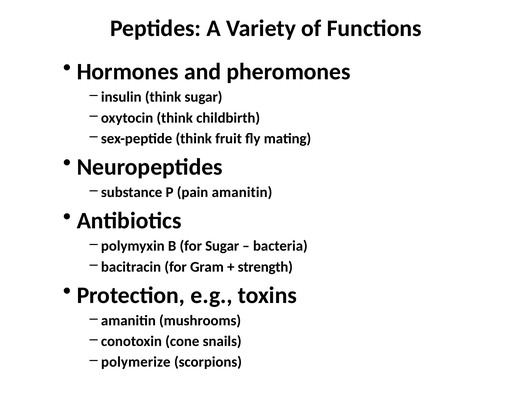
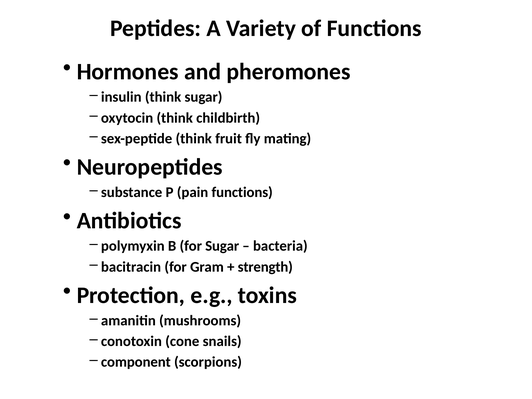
pain amanitin: amanitin -> functions
polymerize: polymerize -> component
